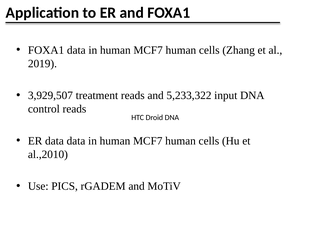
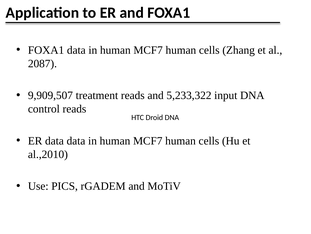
2019: 2019 -> 2087
3,929,507: 3,929,507 -> 9,909,507
